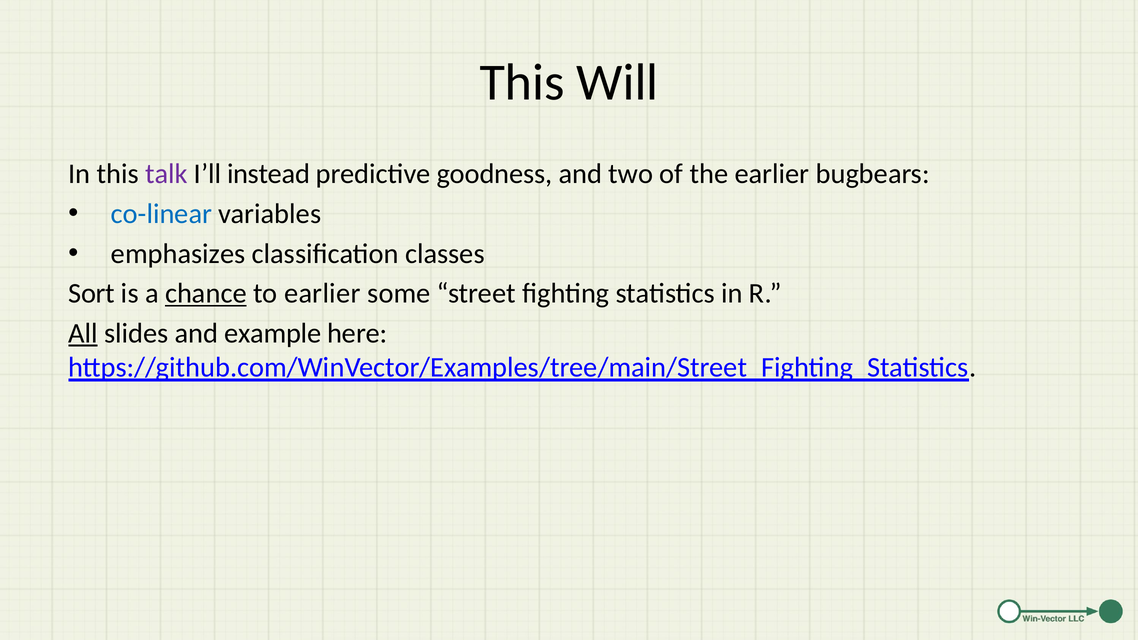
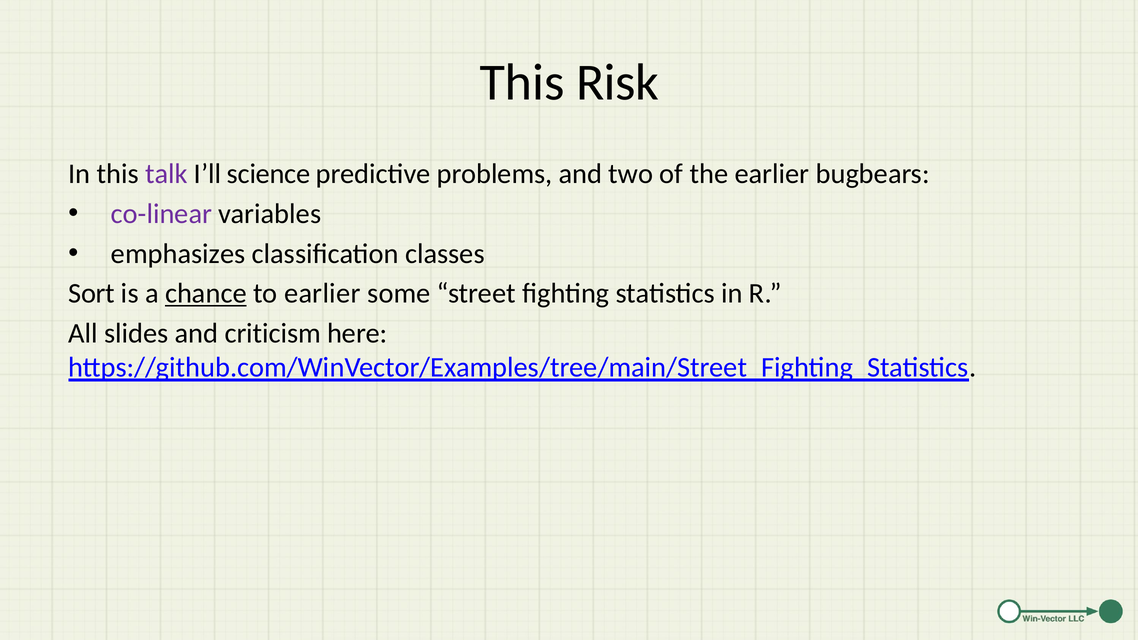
Will: Will -> Risk
instead: instead -> science
goodness: goodness -> problems
co-linear colour: blue -> purple
All underline: present -> none
example: example -> criticism
